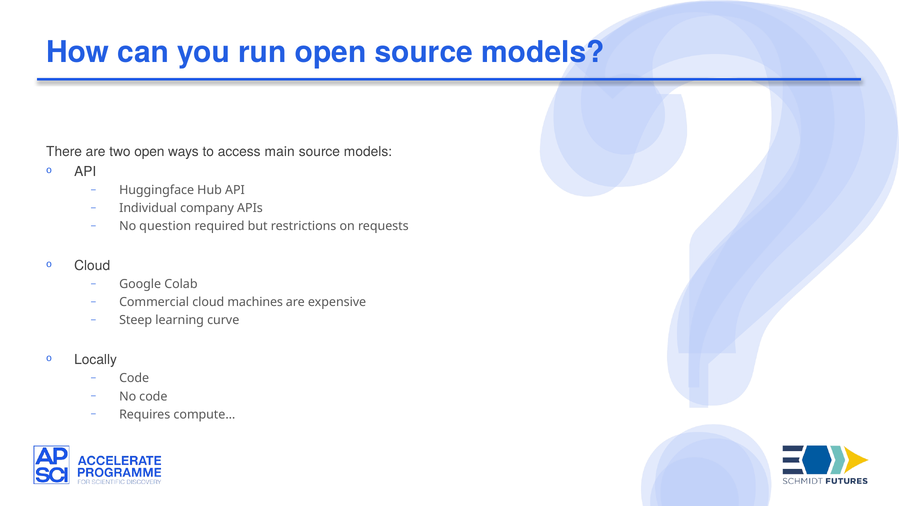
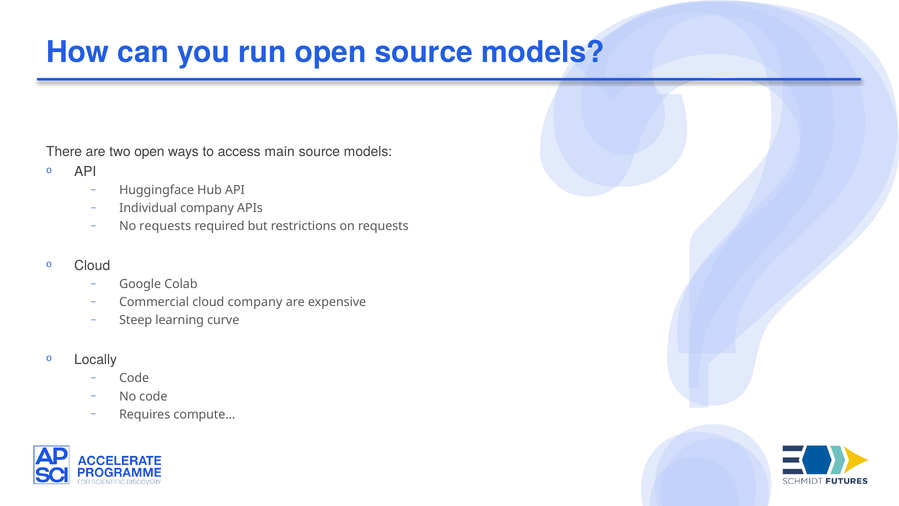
No question: question -> requests
cloud machines: machines -> company
